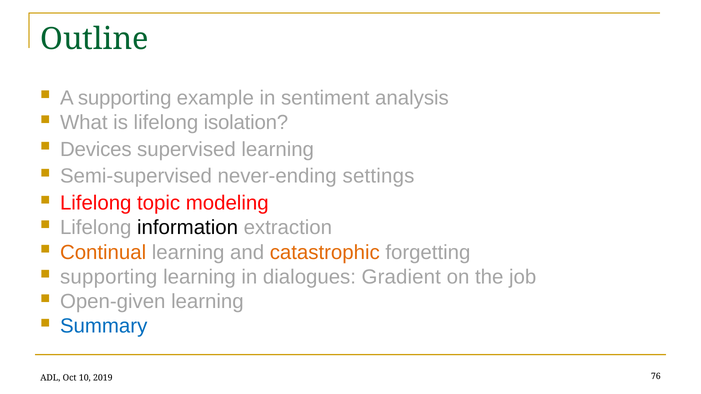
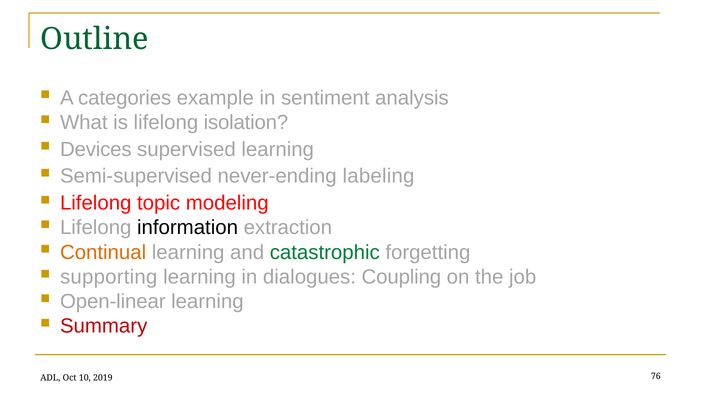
A supporting: supporting -> categories
settings: settings -> labeling
catastrophic colour: orange -> green
Gradient: Gradient -> Coupling
Open-given: Open-given -> Open-linear
Summary colour: blue -> red
